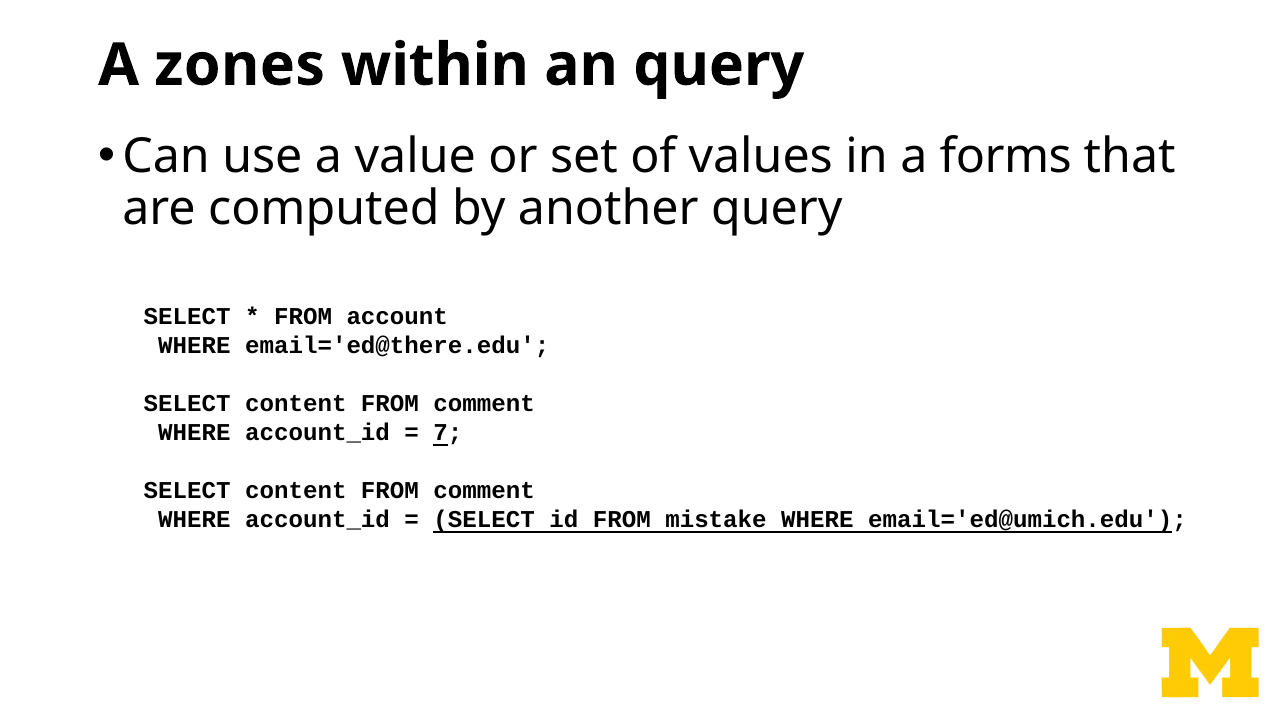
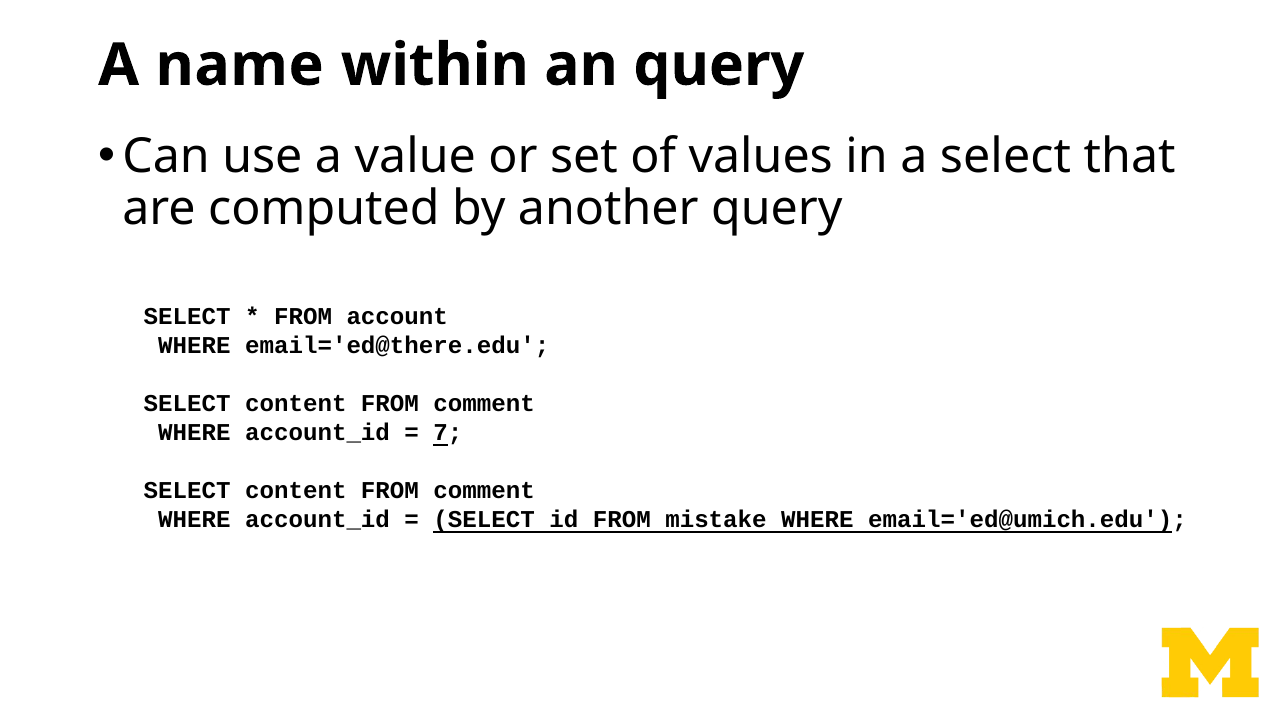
zones: zones -> name
a forms: forms -> select
